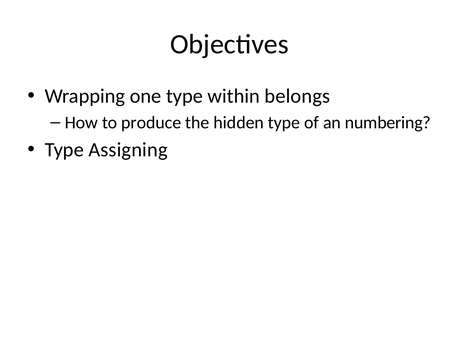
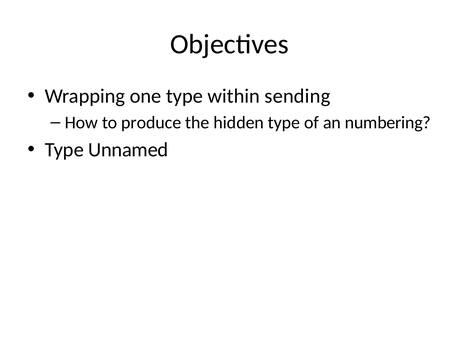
belongs: belongs -> sending
Assigning: Assigning -> Unnamed
